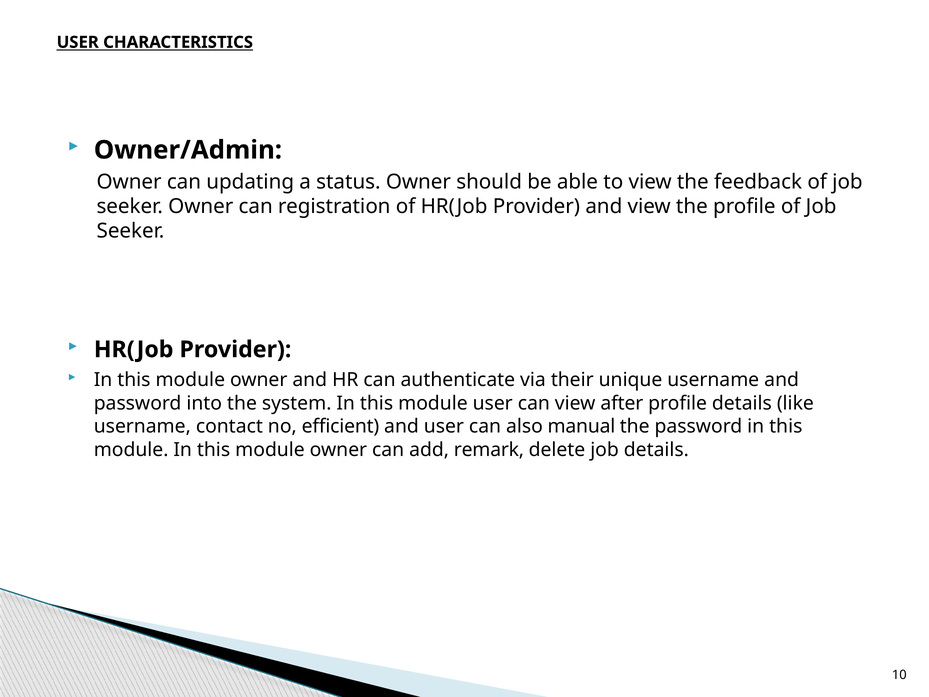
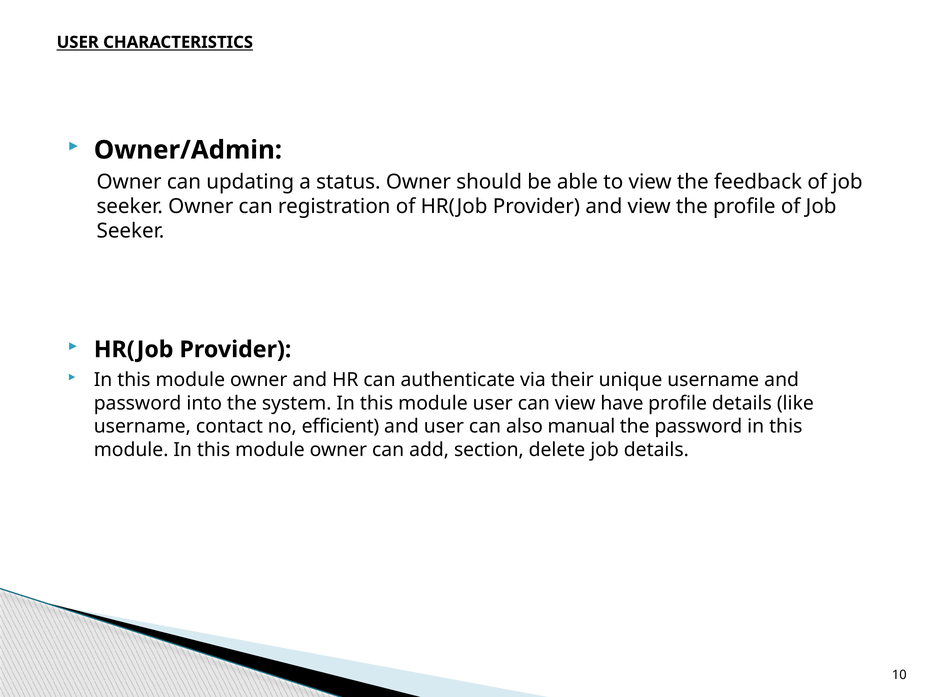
after: after -> have
remark: remark -> section
